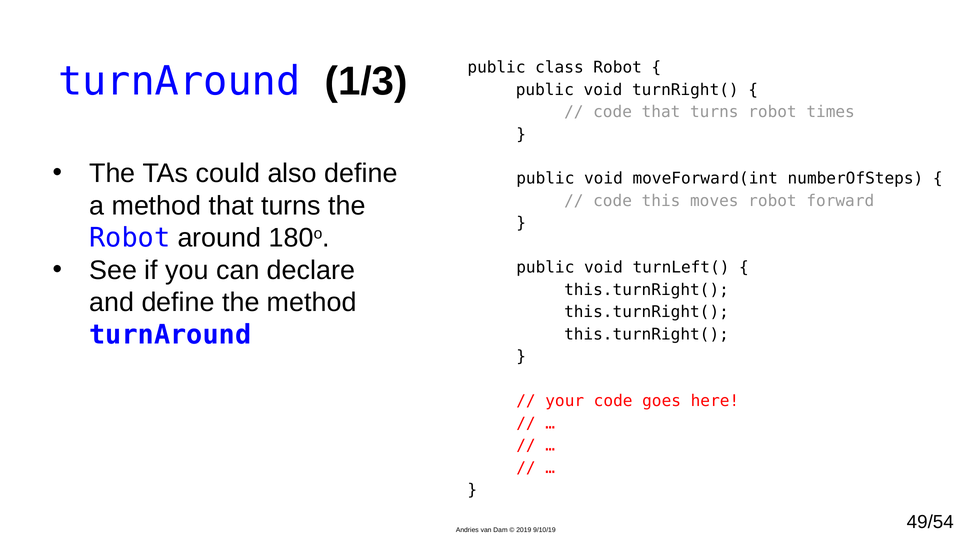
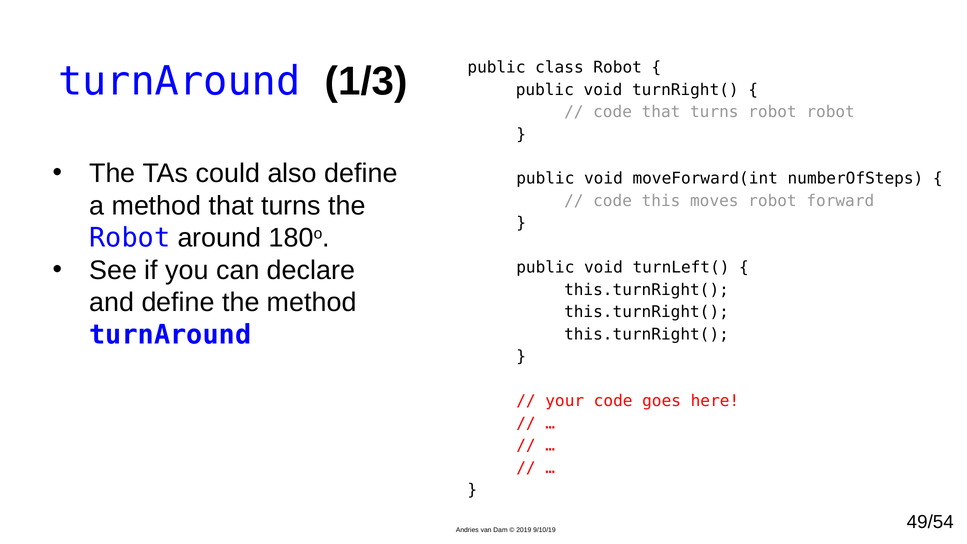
robot times: times -> robot
